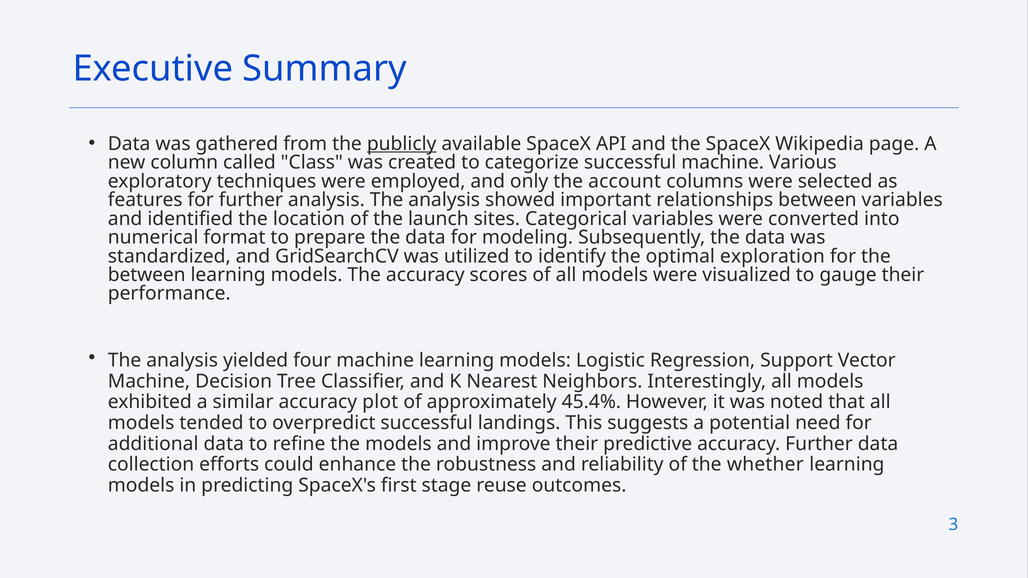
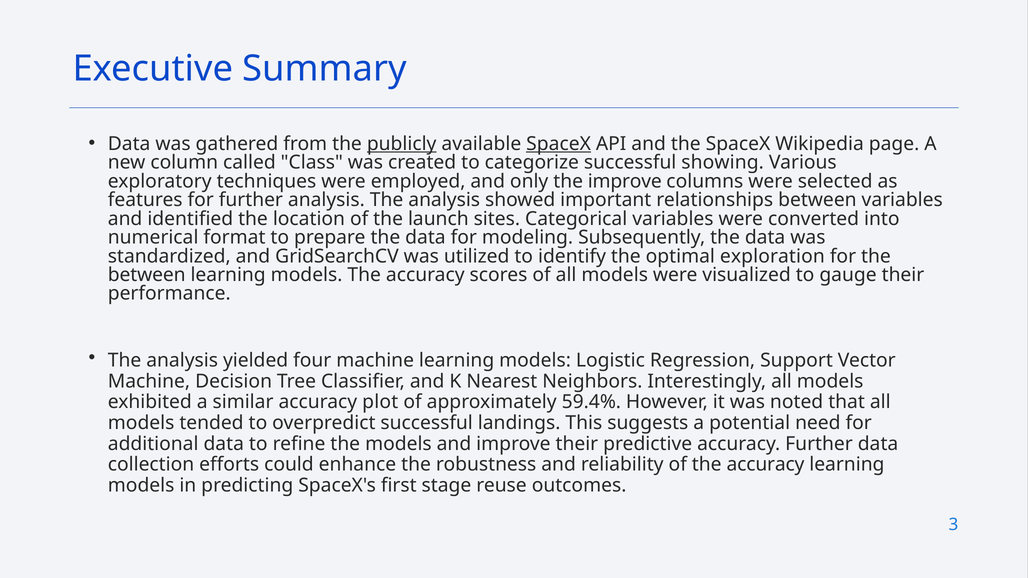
SpaceX at (559, 144) underline: none -> present
successful machine: machine -> showing
the account: account -> improve
45.4%: 45.4% -> 59.4%
of the whether: whether -> accuracy
